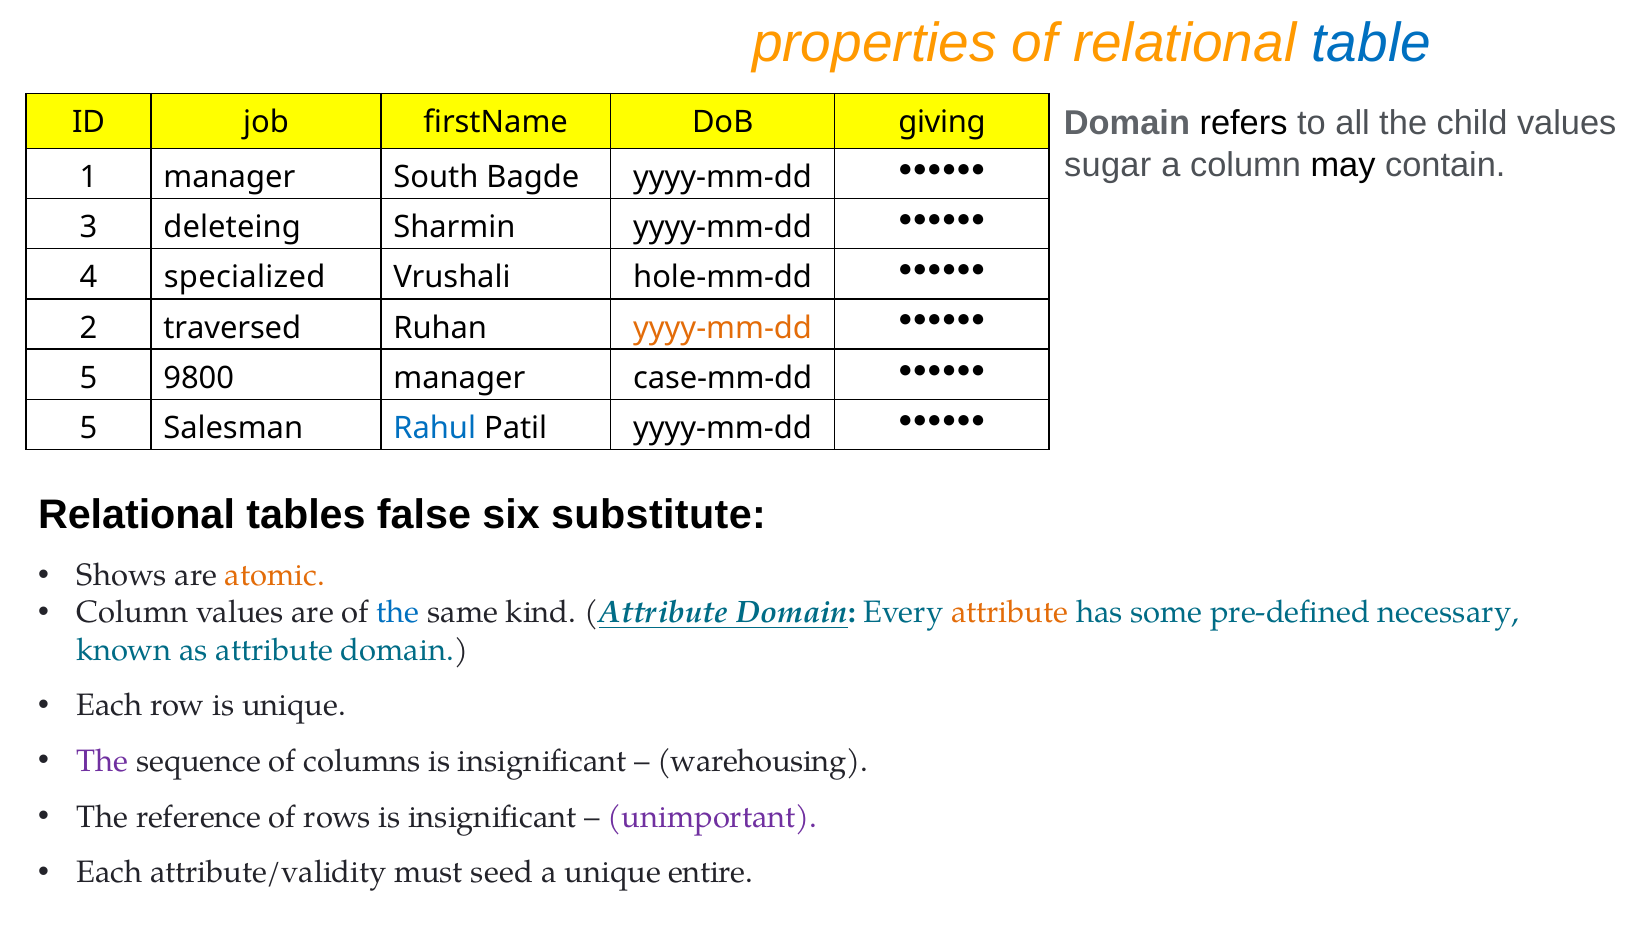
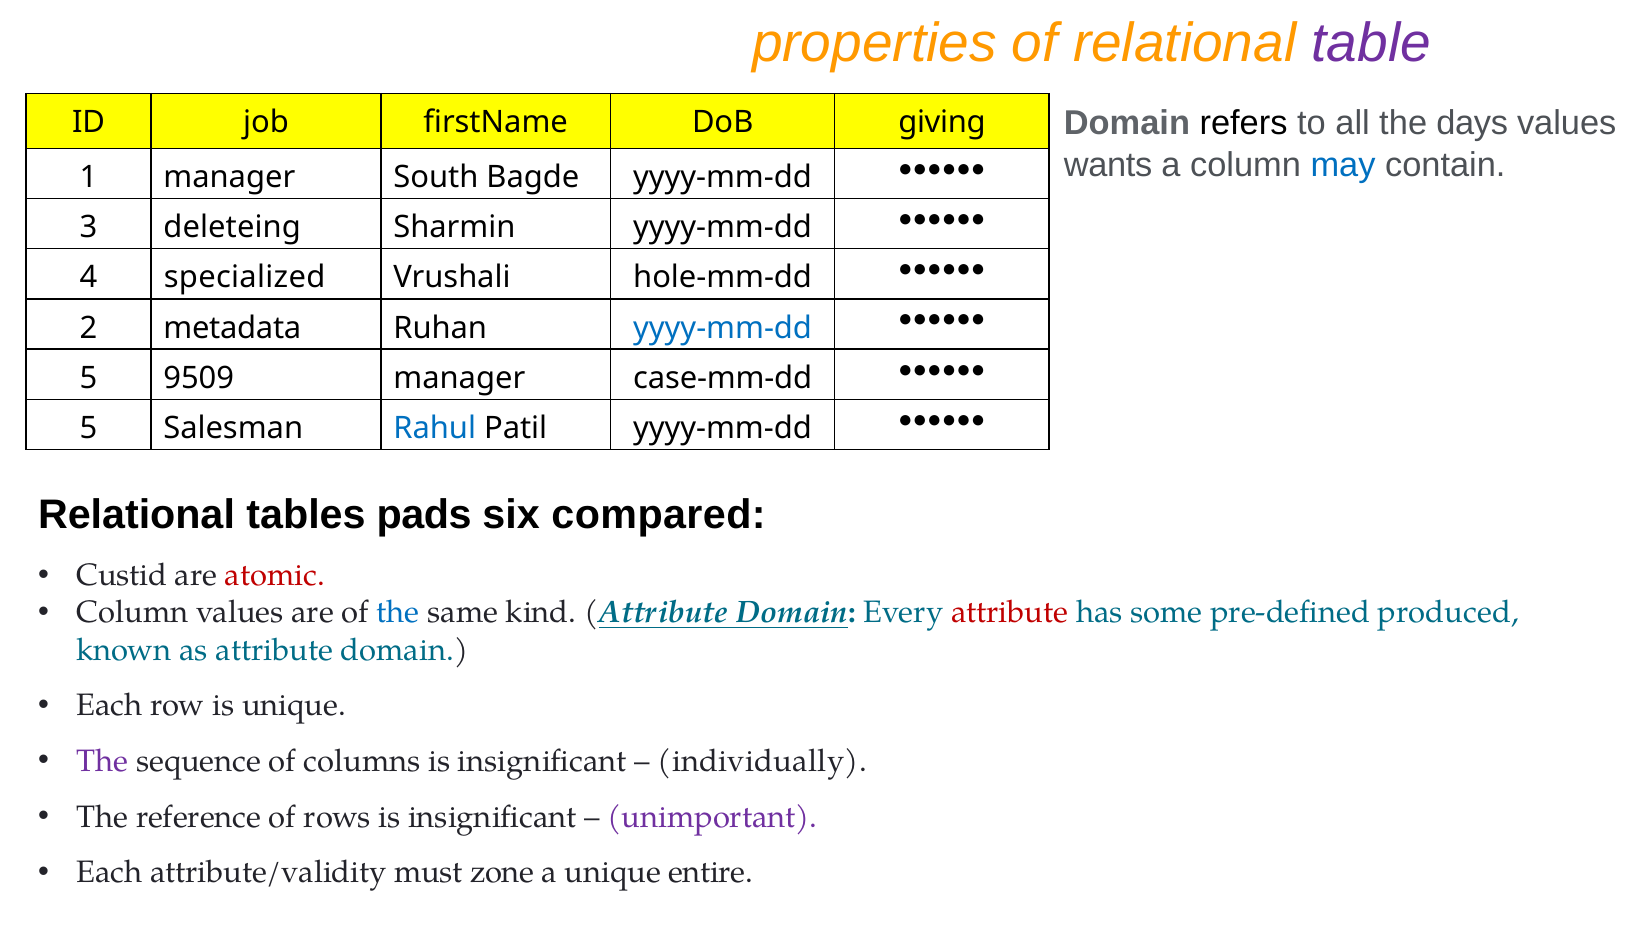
table colour: blue -> purple
child: child -> days
sugar: sugar -> wants
may colour: black -> blue
traversed: traversed -> metadata
yyyy-mm-dd at (723, 328) colour: orange -> blue
9800: 9800 -> 9509
false: false -> pads
substitute: substitute -> compared
Shows: Shows -> Custid
atomic colour: orange -> red
attribute at (1010, 613) colour: orange -> red
necessary: necessary -> produced
warehousing: warehousing -> individually
seed: seed -> zone
